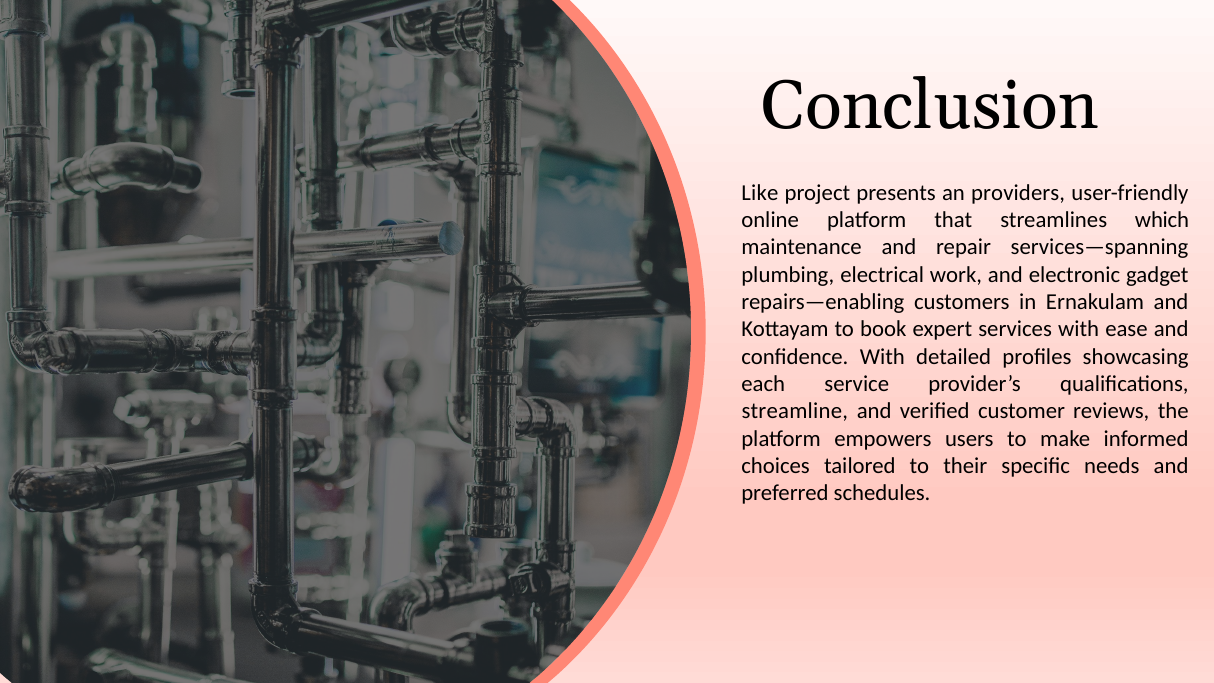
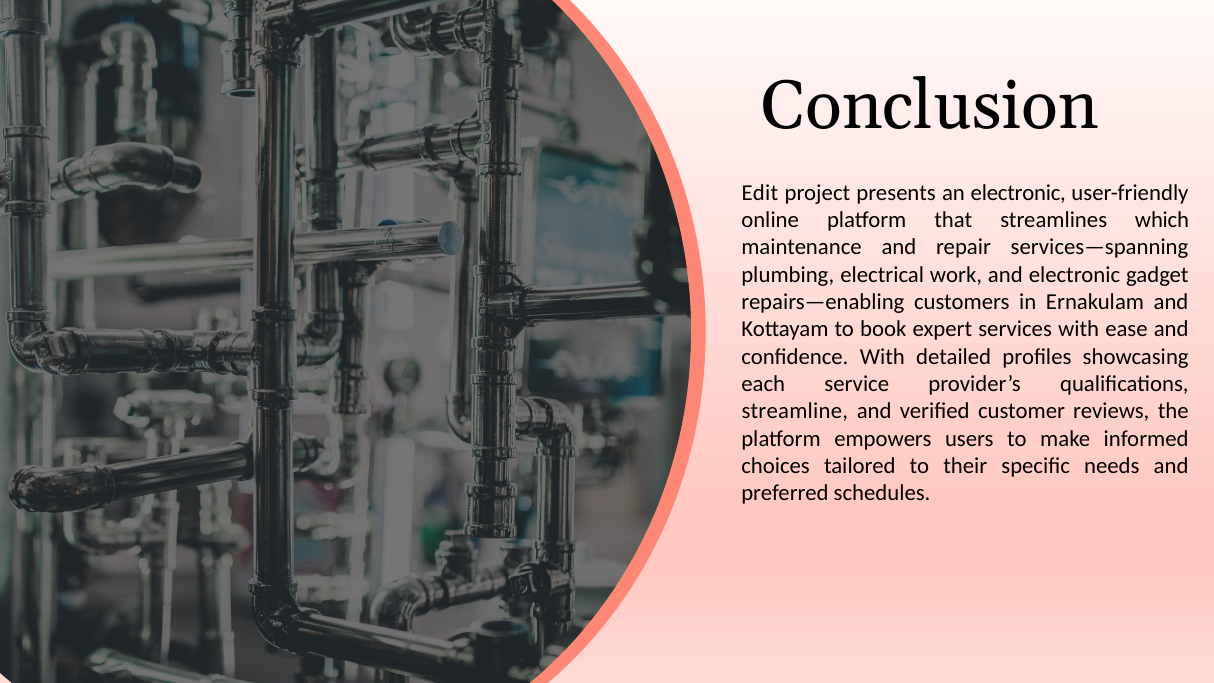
Like: Like -> Edit
an providers: providers -> electronic
